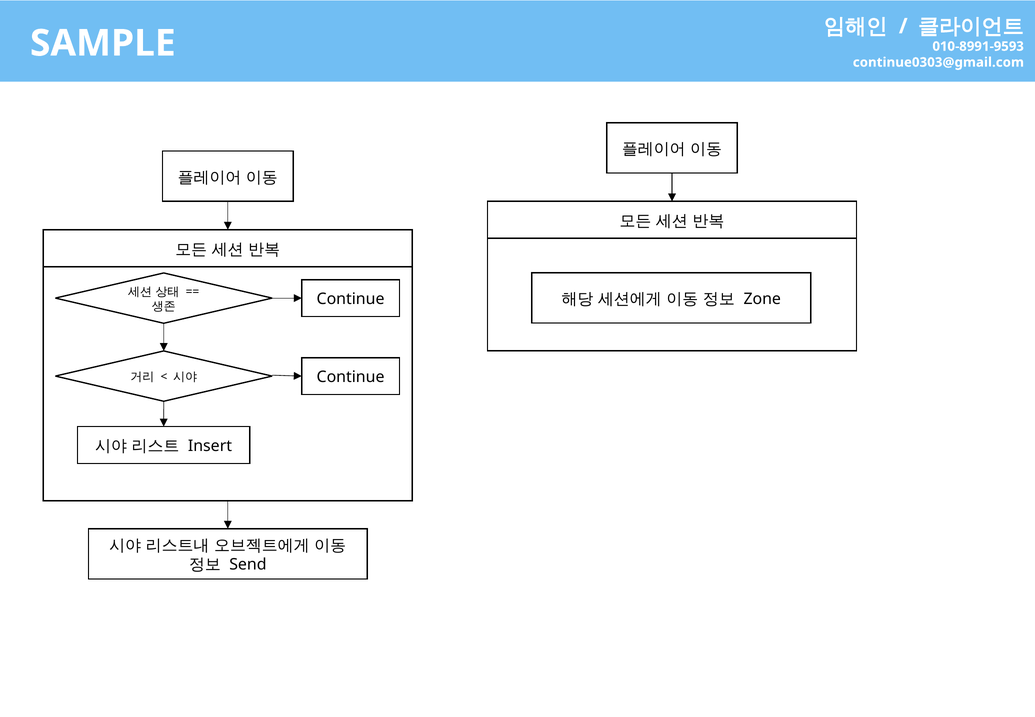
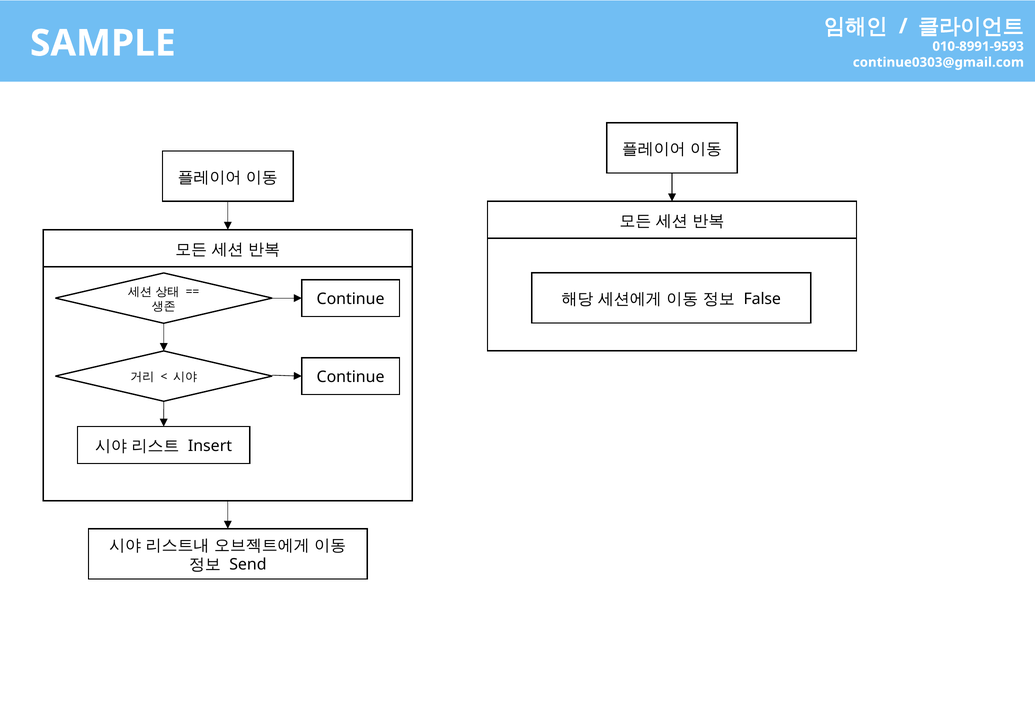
Zone: Zone -> False
